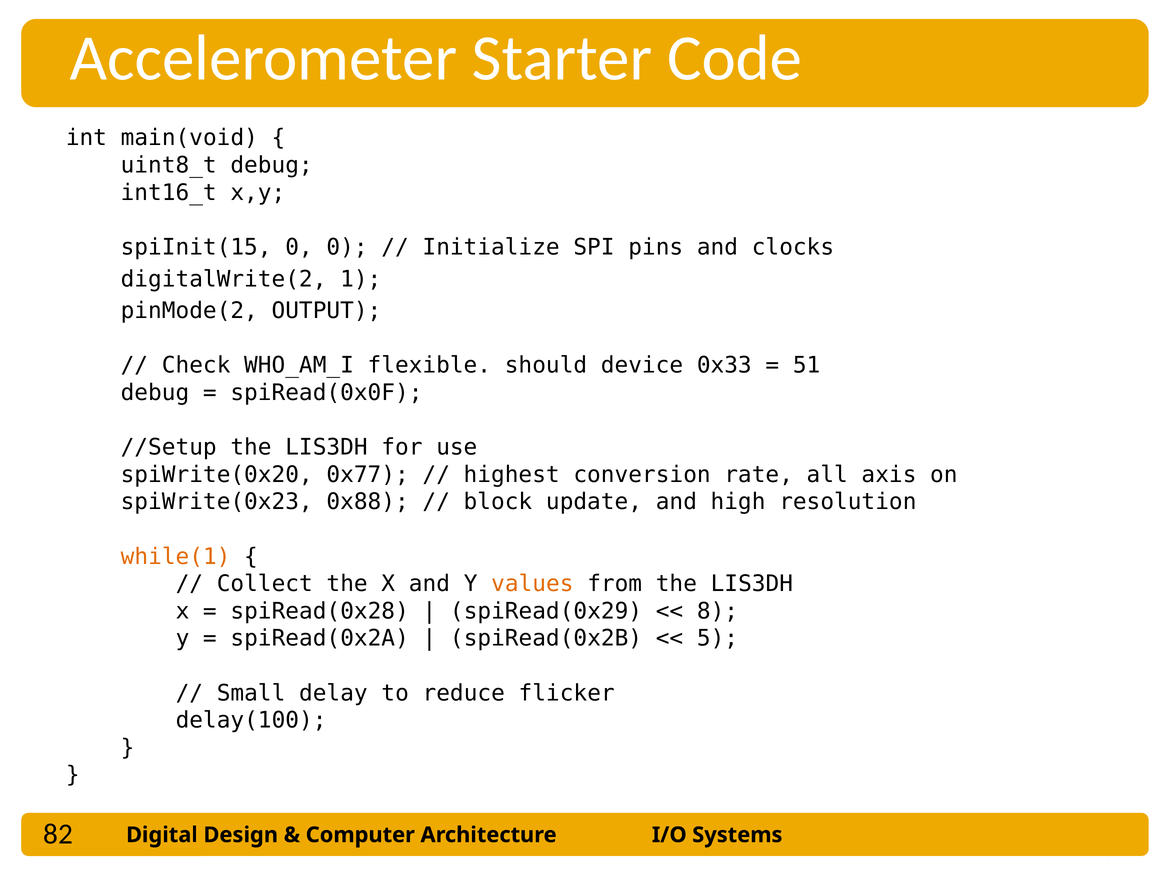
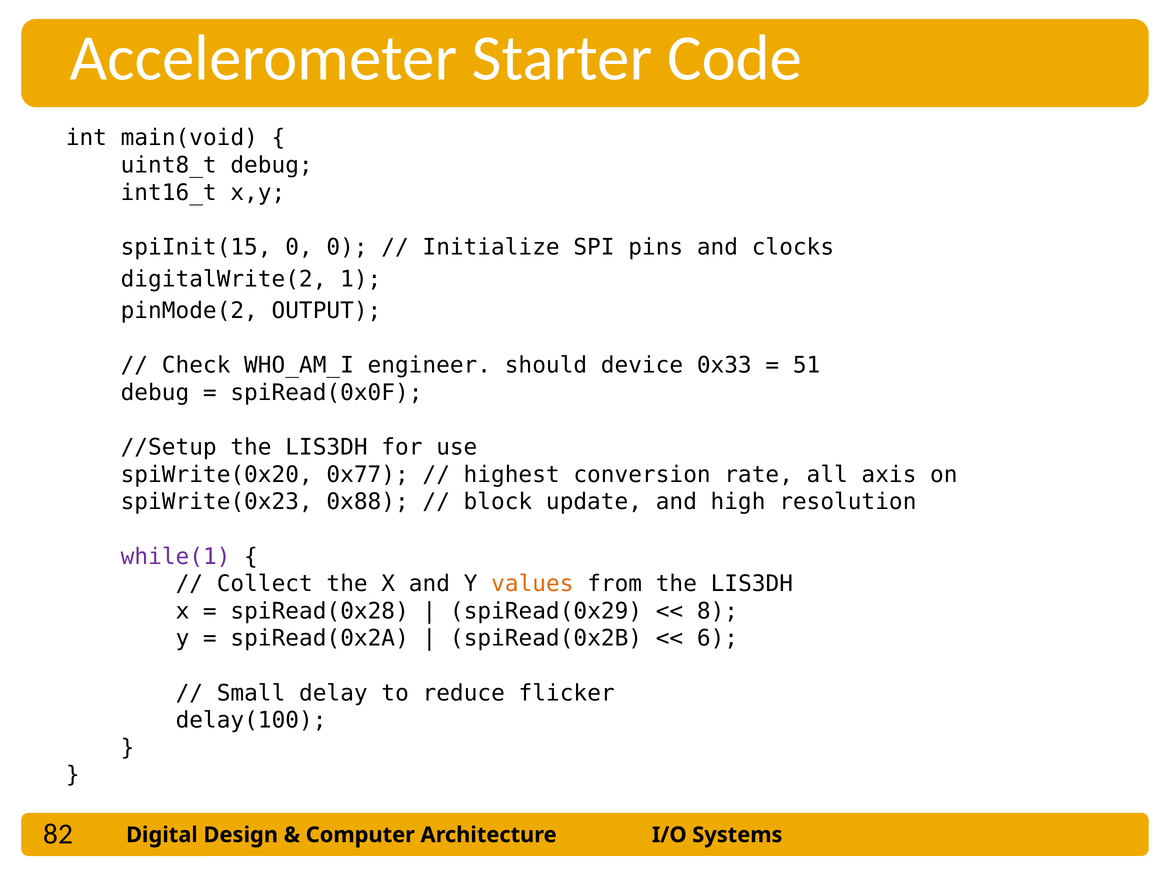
flexible: flexible -> engineer
while(1 colour: orange -> purple
5: 5 -> 6
